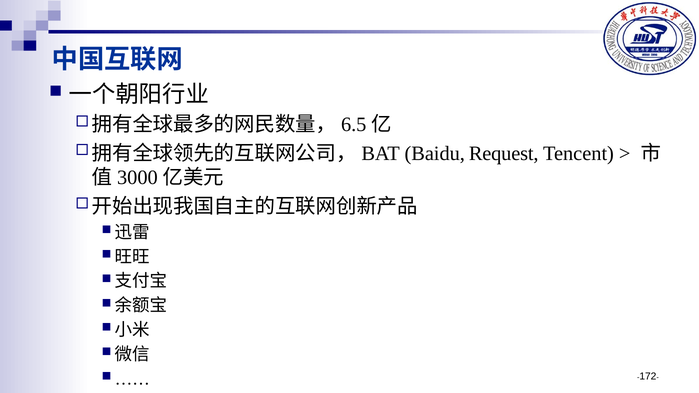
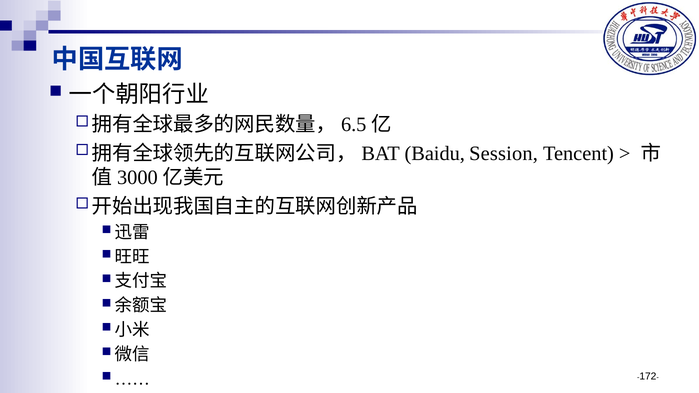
Request: Request -> Session
